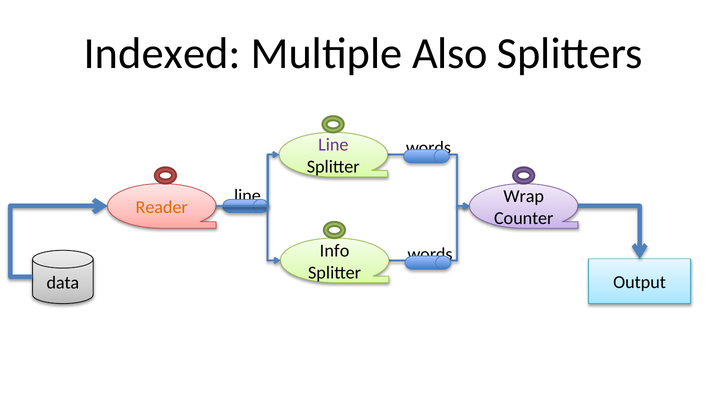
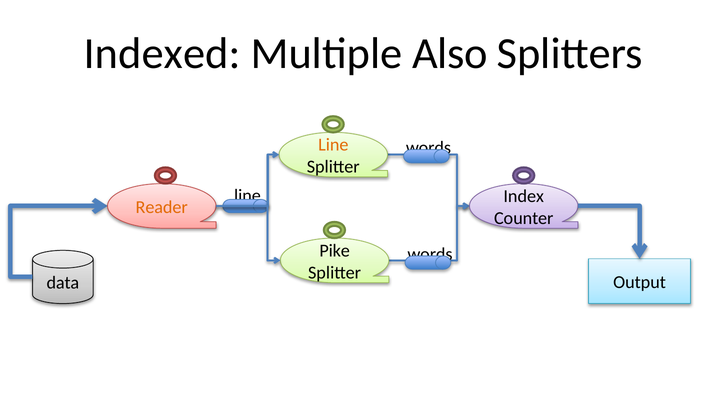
Line at (333, 145) colour: purple -> orange
Wrap: Wrap -> Index
Info: Info -> Pike
